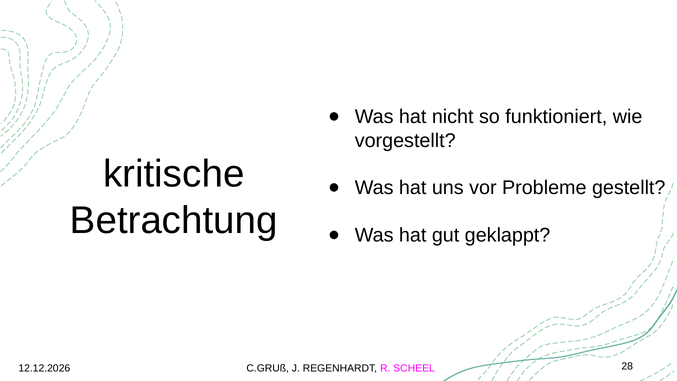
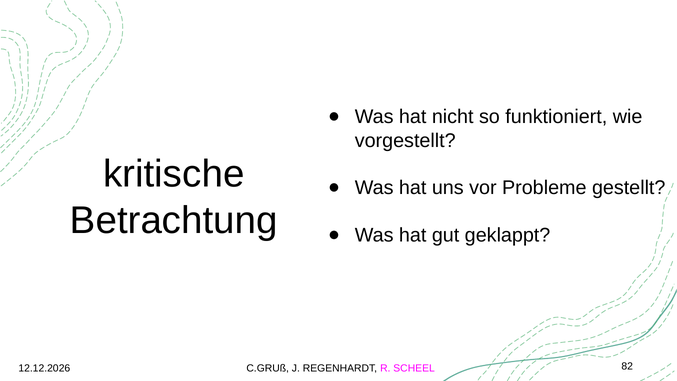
28: 28 -> 82
